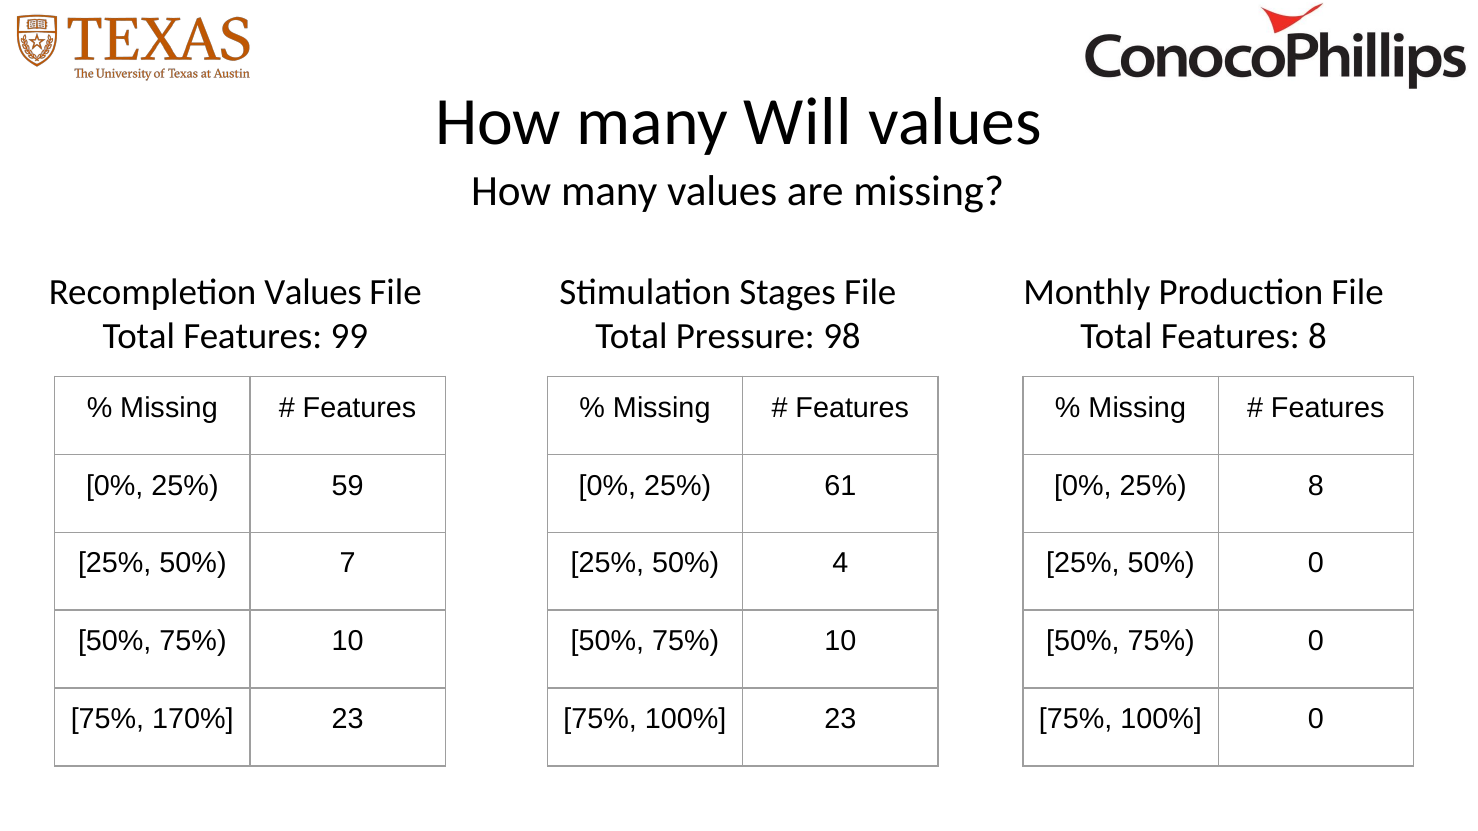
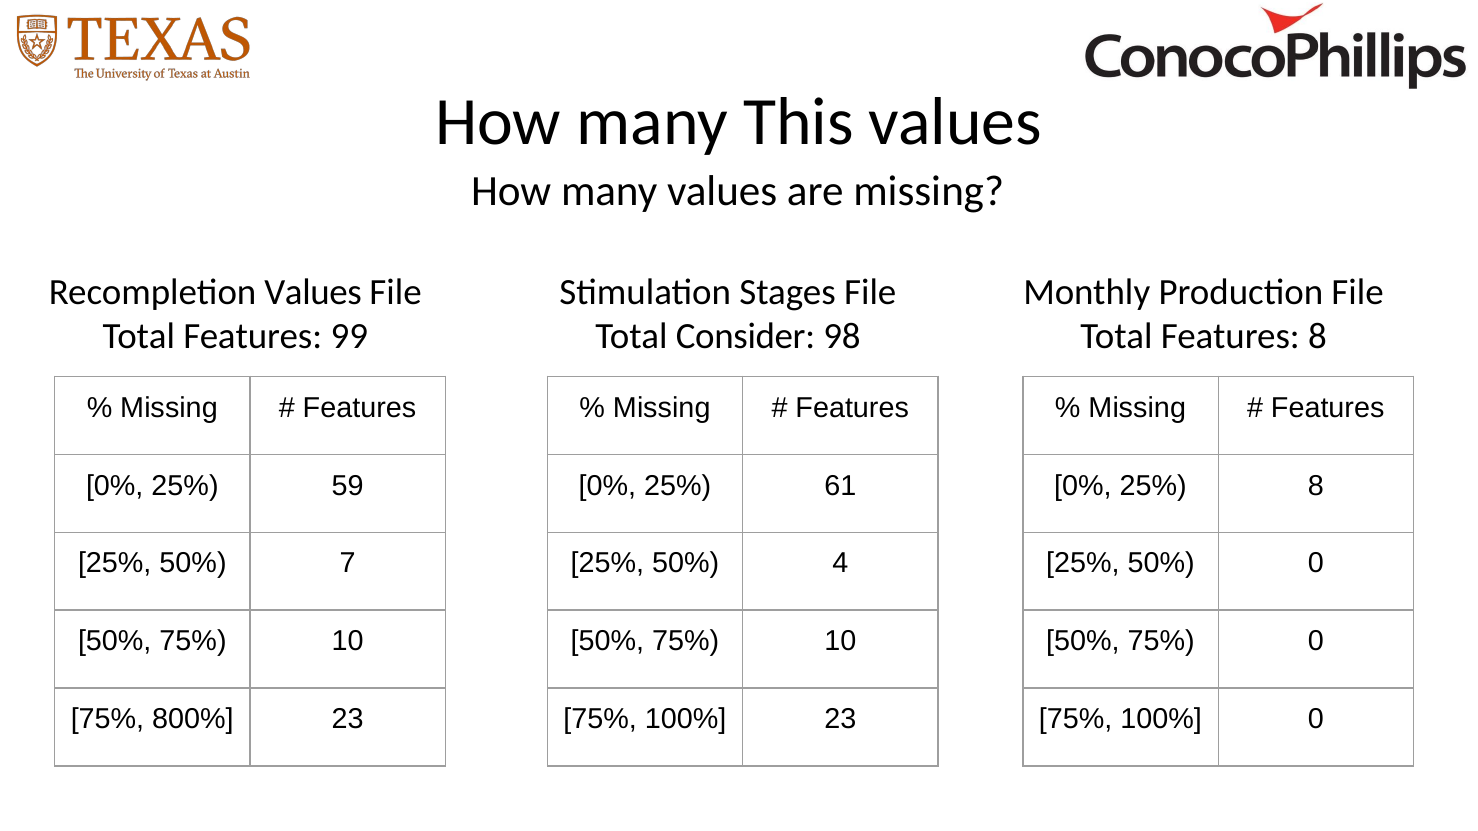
Will: Will -> This
Pressure: Pressure -> Consider
170%: 170% -> 800%
